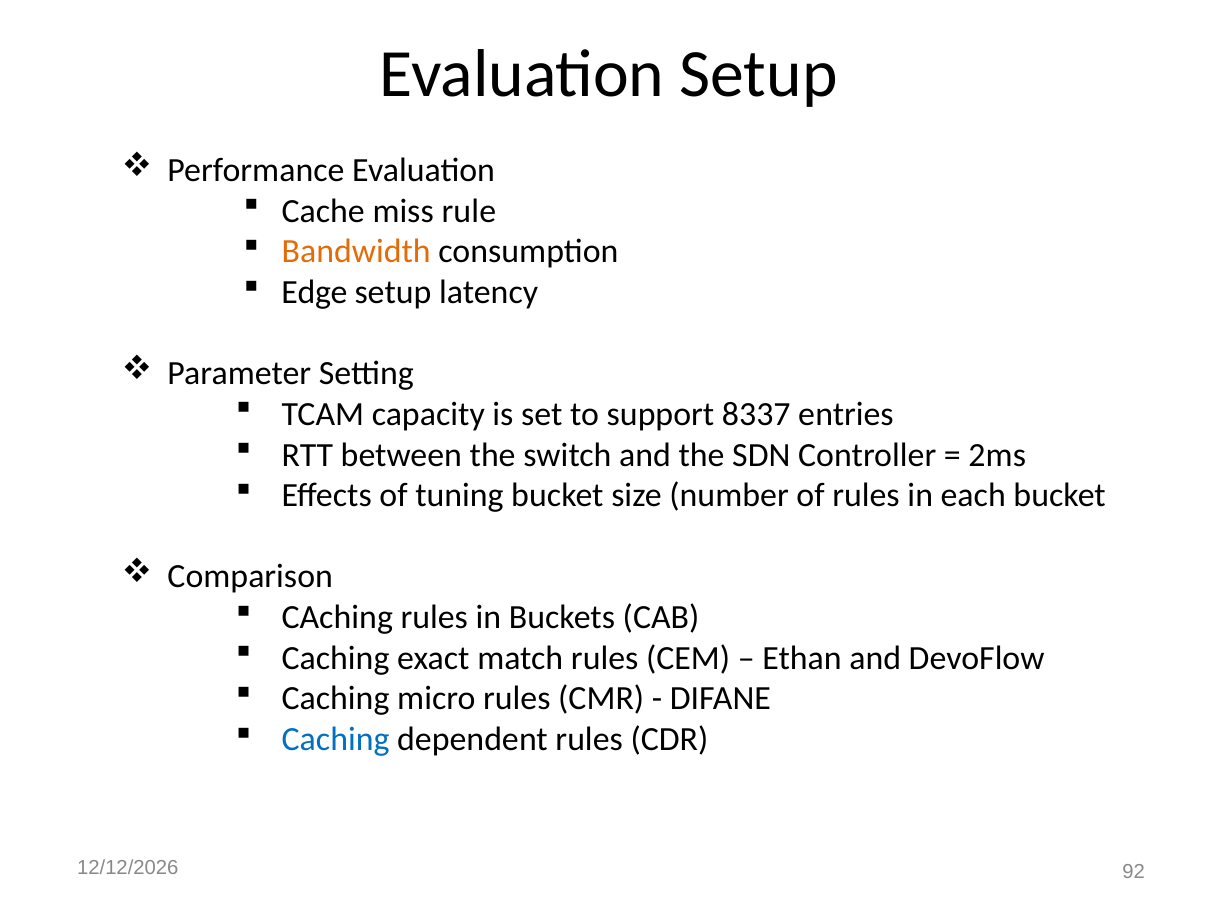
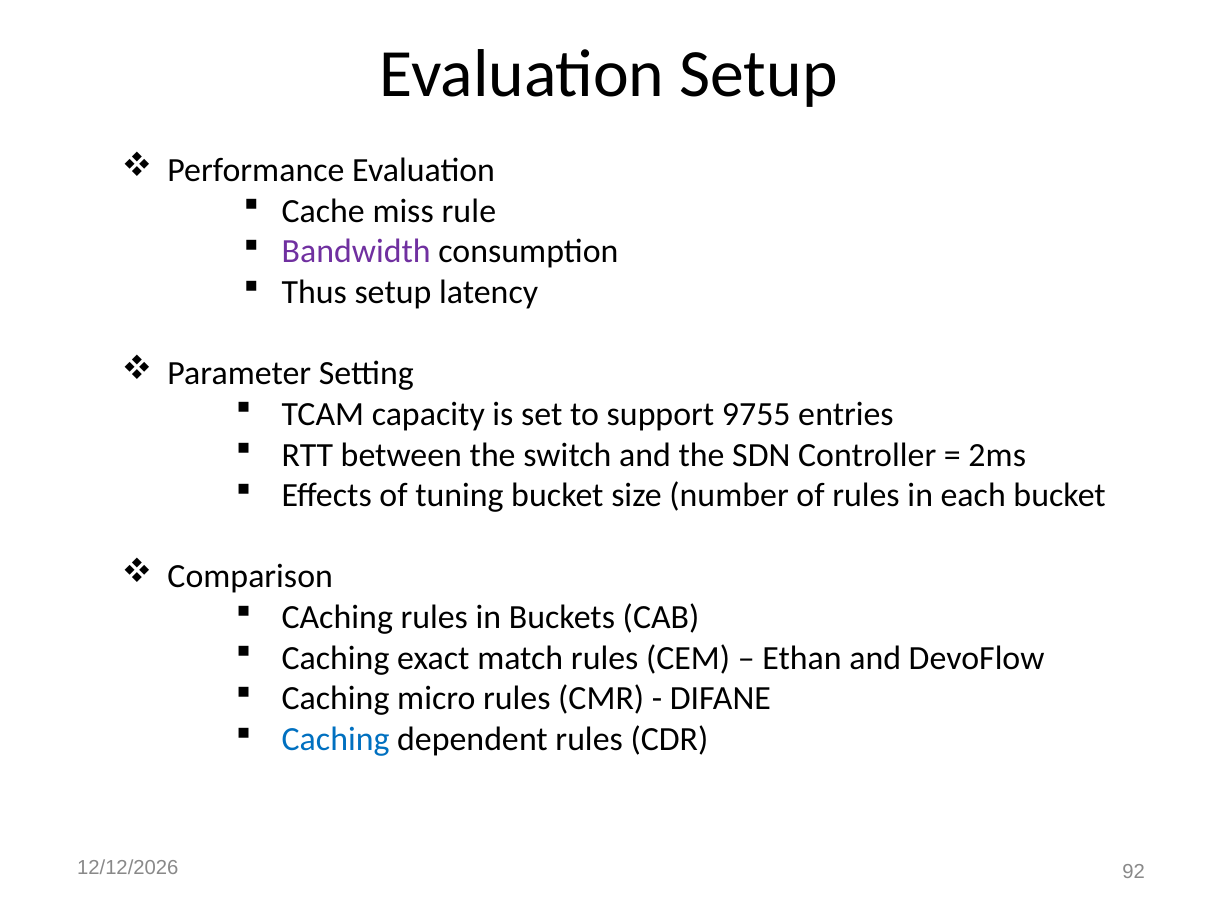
Bandwidth colour: orange -> purple
Edge: Edge -> Thus
8337: 8337 -> 9755
